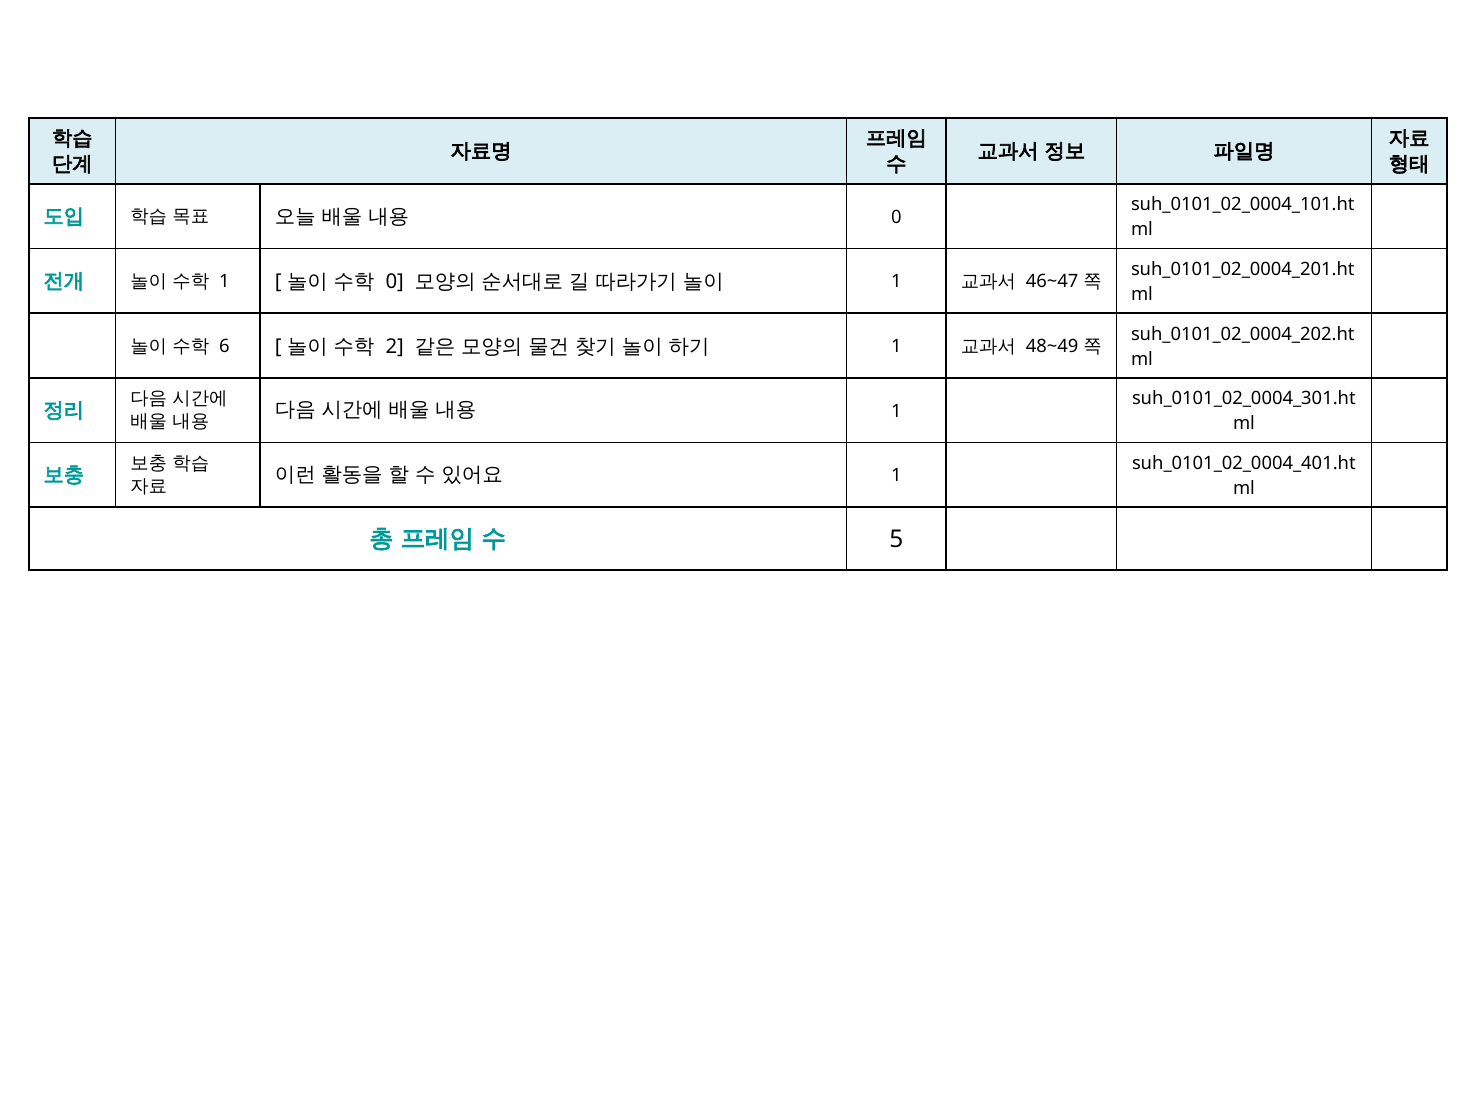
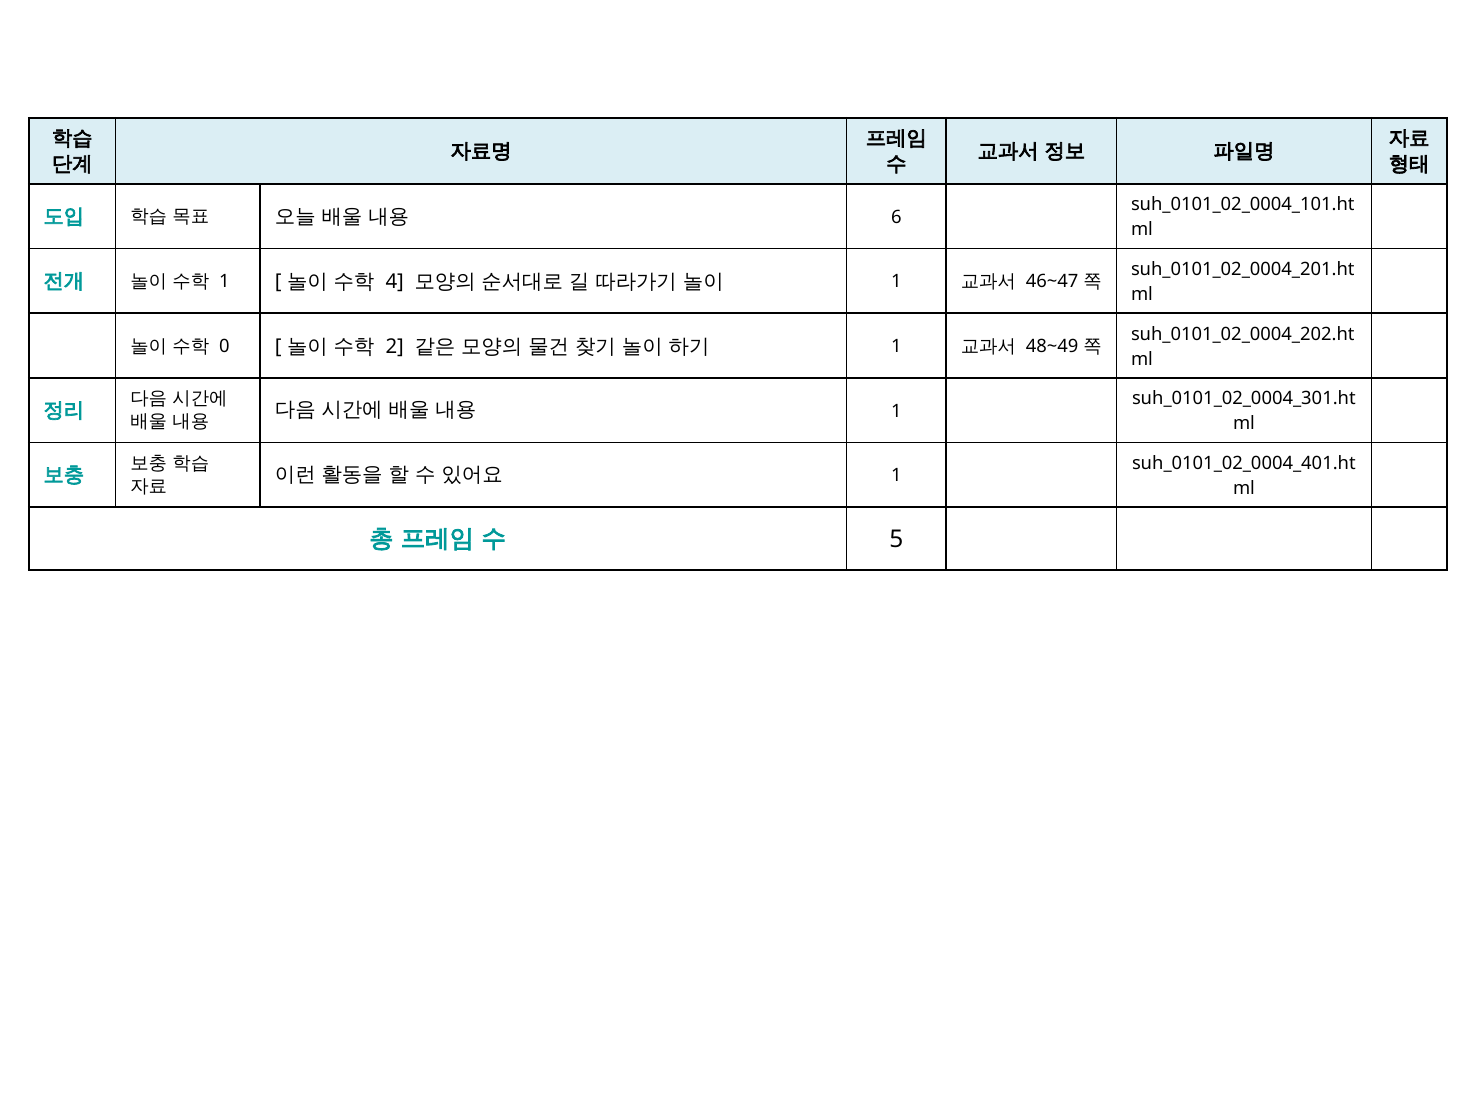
0 at (896, 217): 0 -> 6
0 at (395, 282): 0 -> 4
6: 6 -> 0
